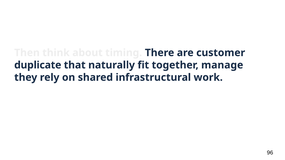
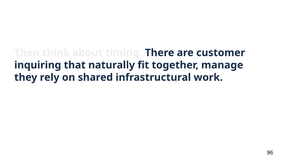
duplicate: duplicate -> inquiring
